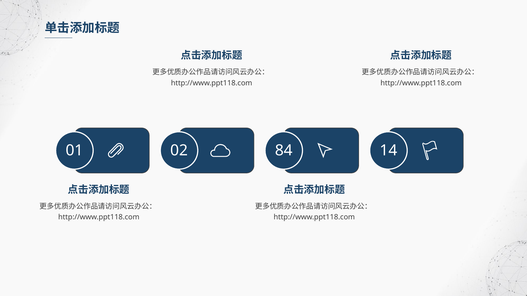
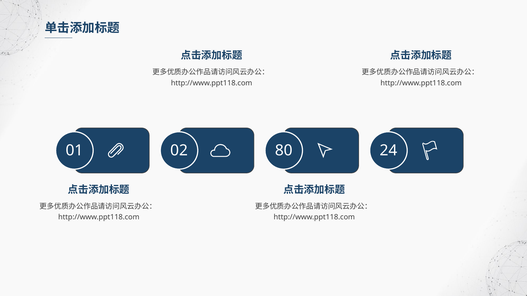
84: 84 -> 80
14: 14 -> 24
